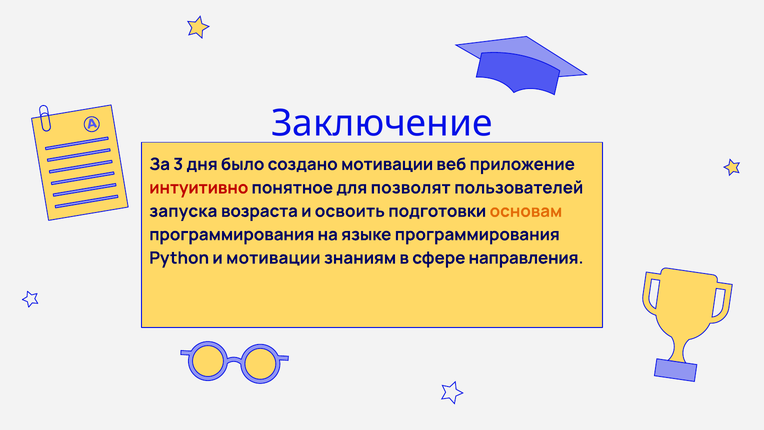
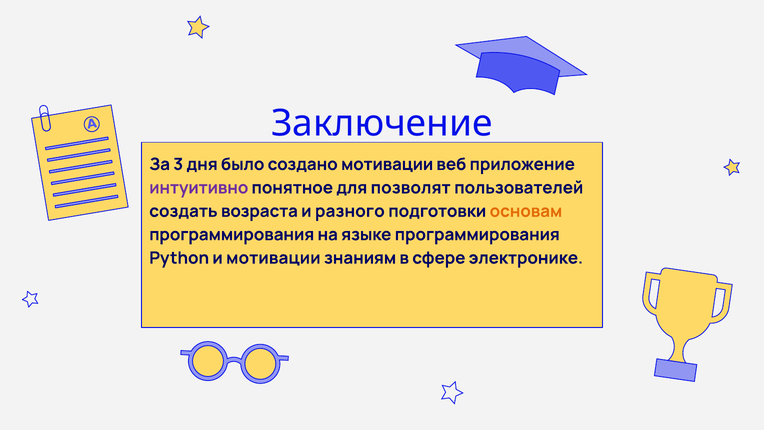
интуитивно colour: red -> purple
запуска: запуска -> создать
освоить: освоить -> разного
направления: направления -> электронике
